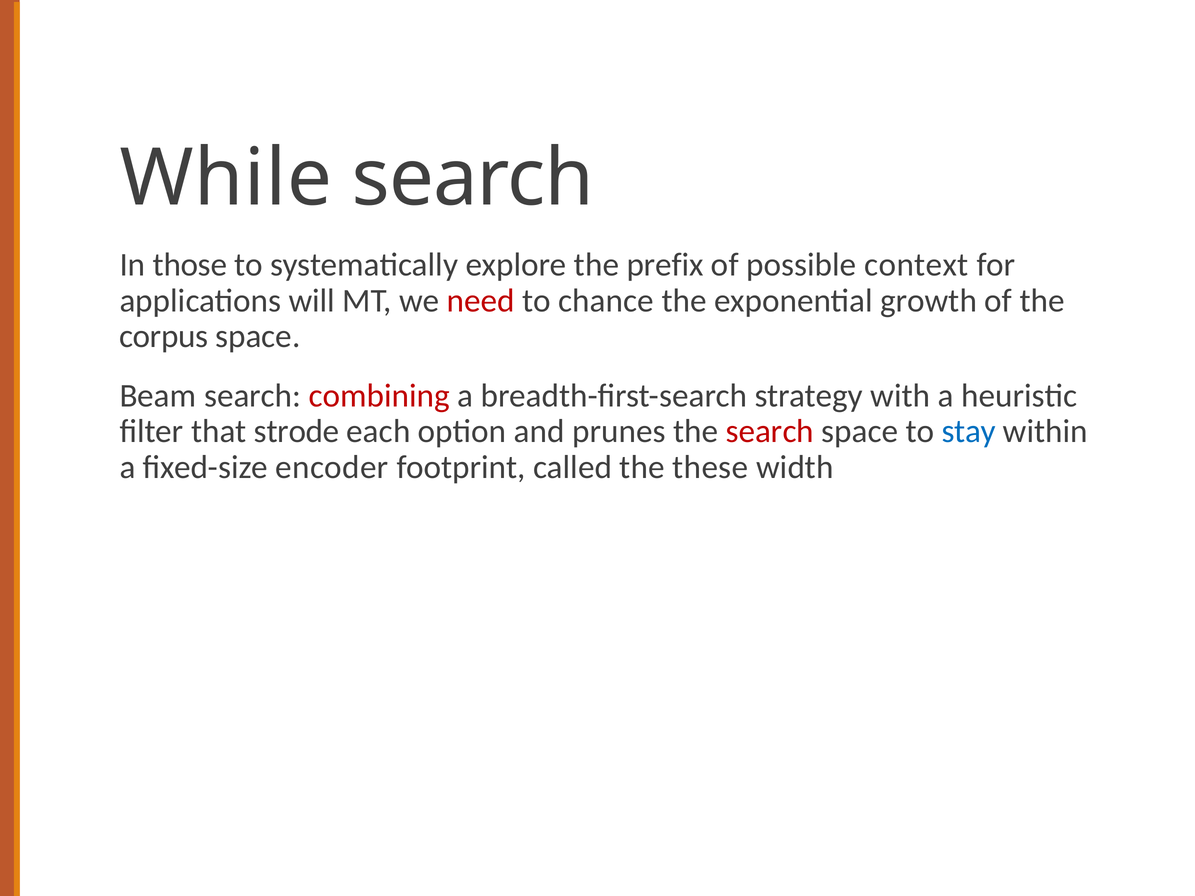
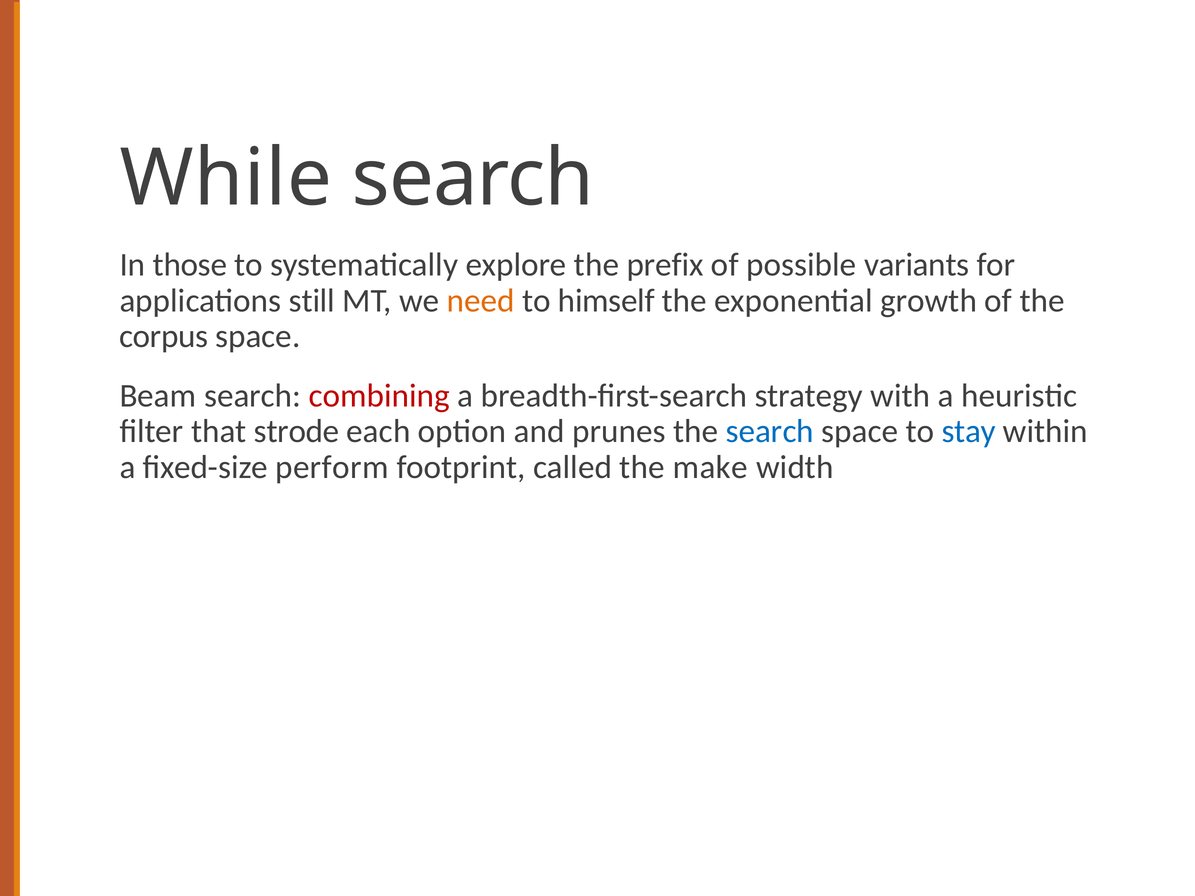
context: context -> variants
will: will -> still
need colour: red -> orange
chance: chance -> himself
search at (770, 432) colour: red -> blue
encoder: encoder -> perform
these: these -> make
